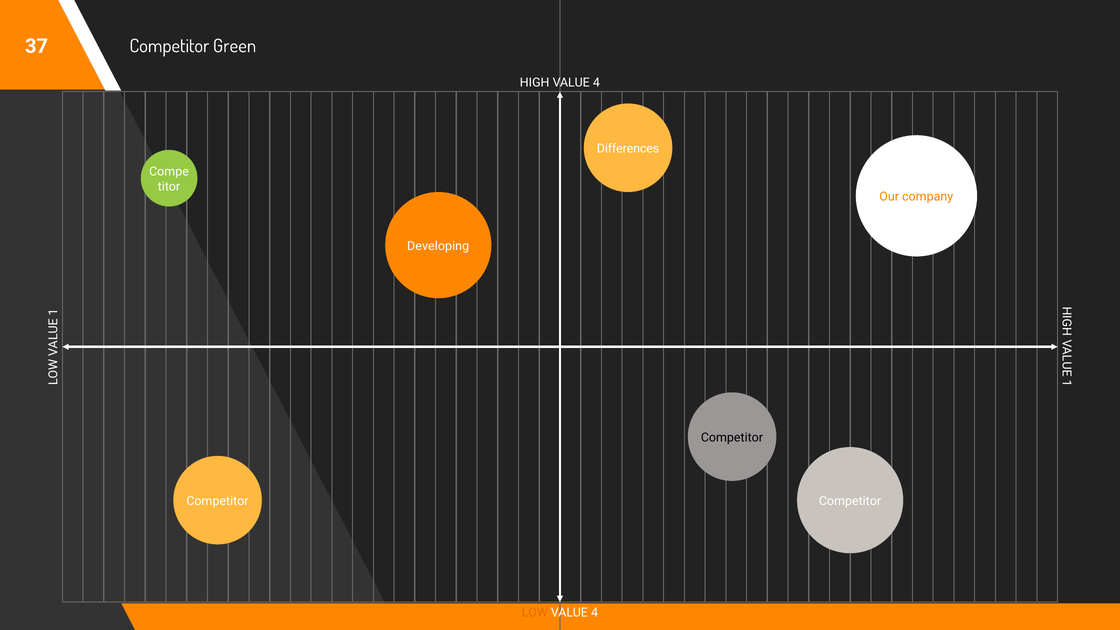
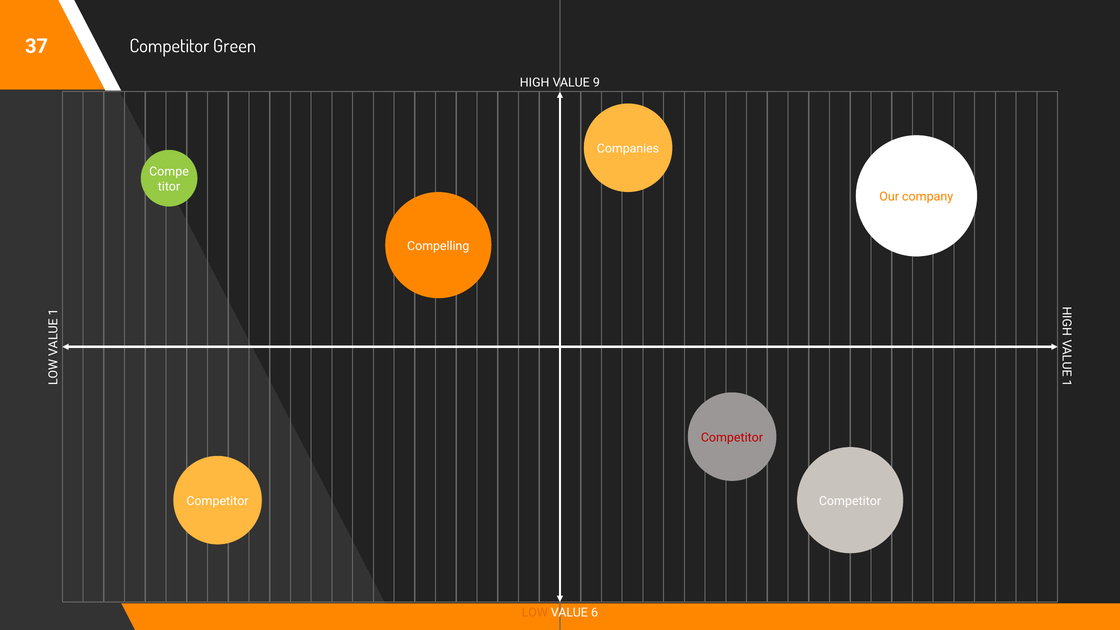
HIGH VALUE 4: 4 -> 9
Differences: Differences -> Companies
Developing: Developing -> Compelling
Competitor at (732, 438) colour: black -> red
4 at (595, 613): 4 -> 6
